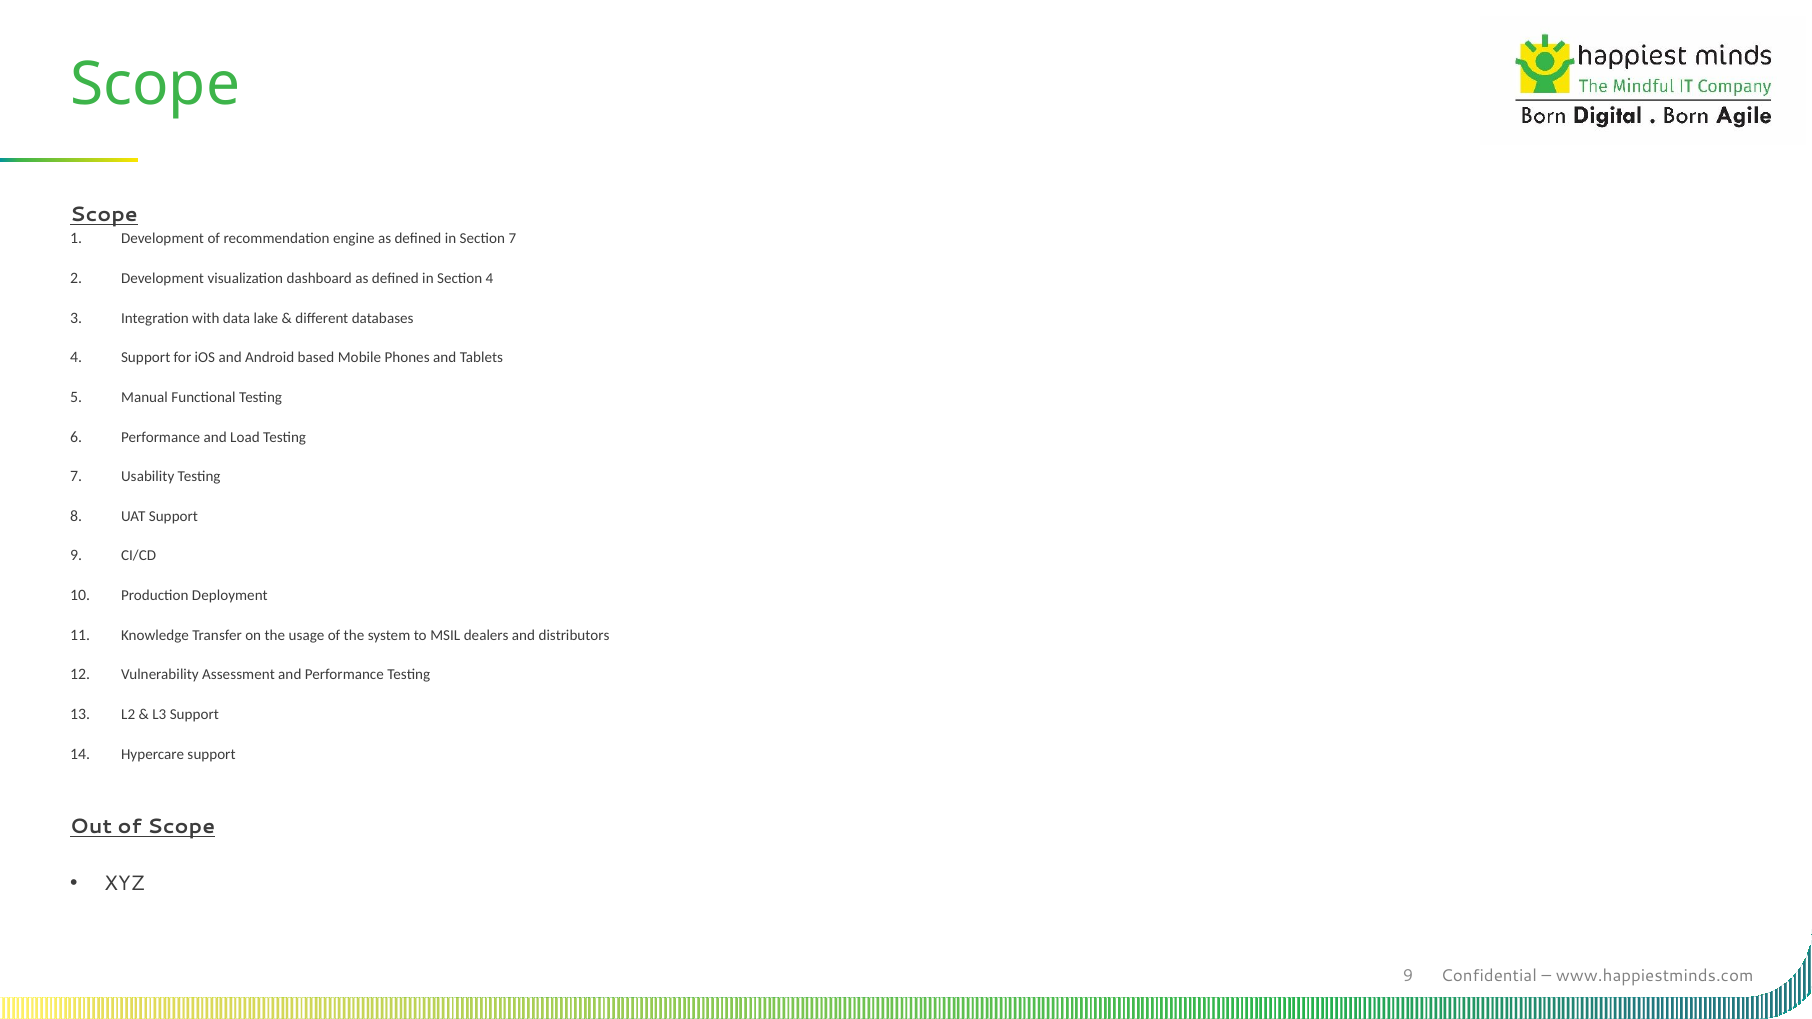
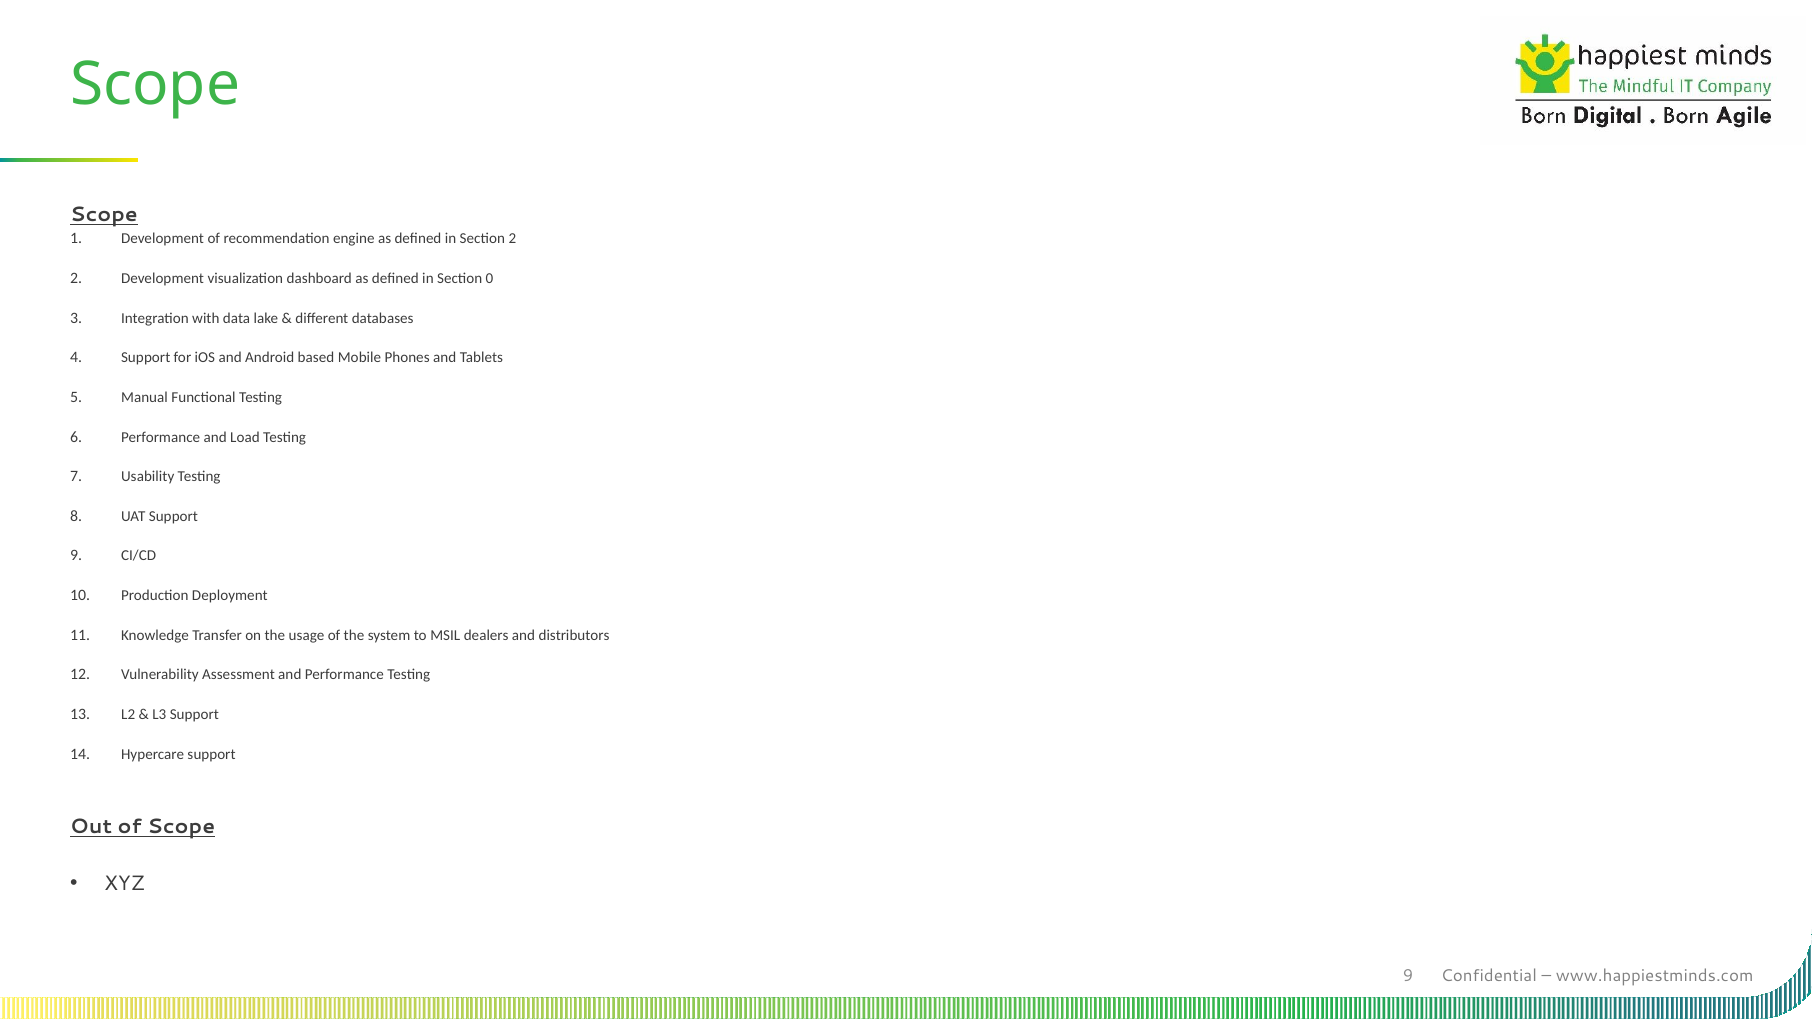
Section 7: 7 -> 2
Section 4: 4 -> 0
